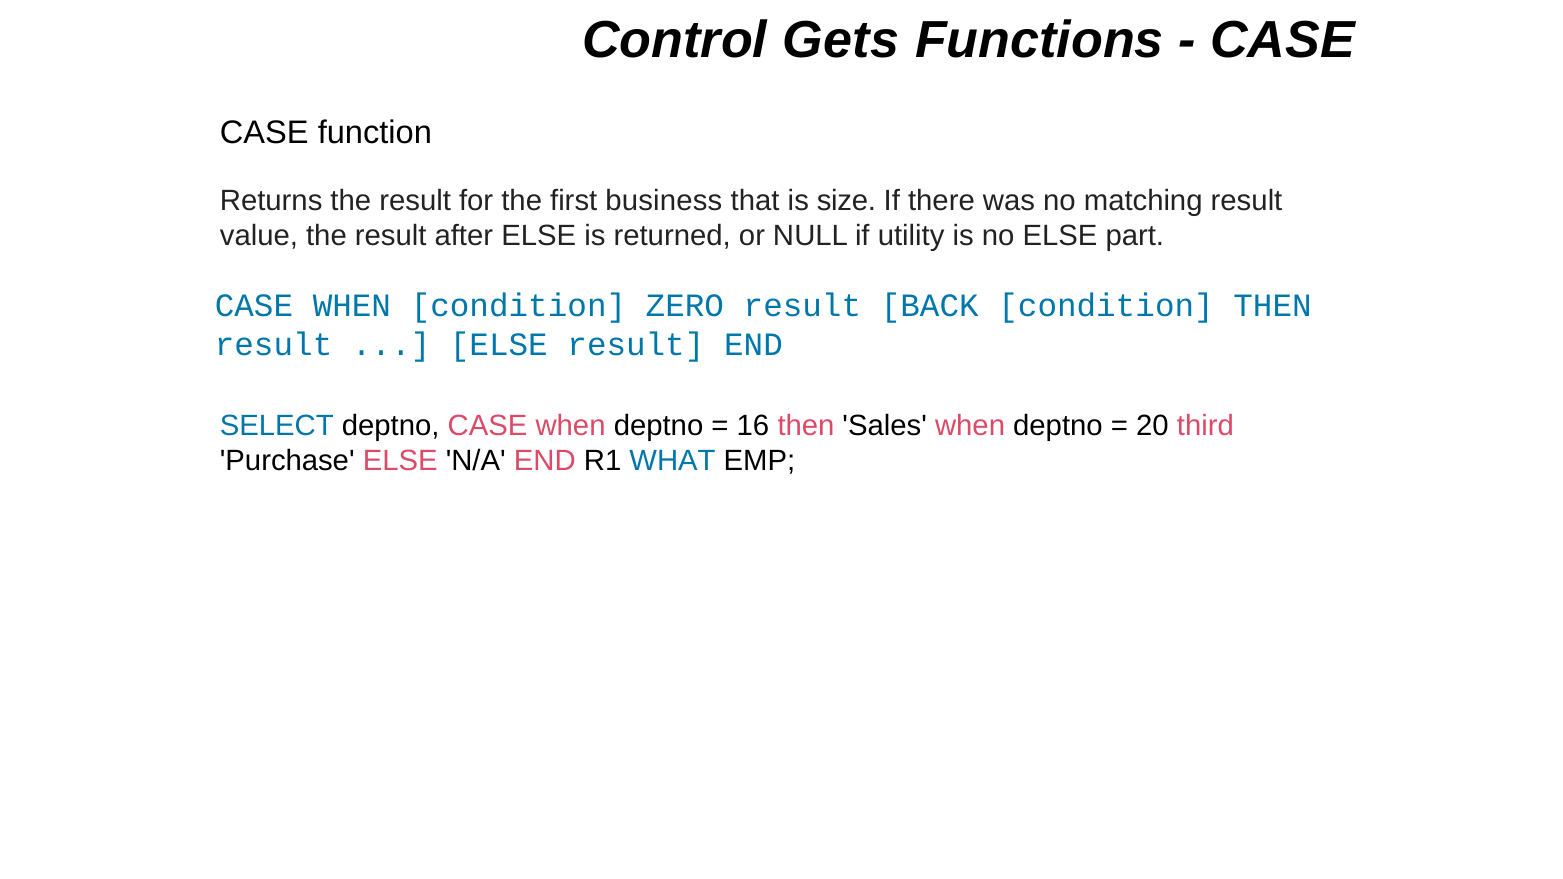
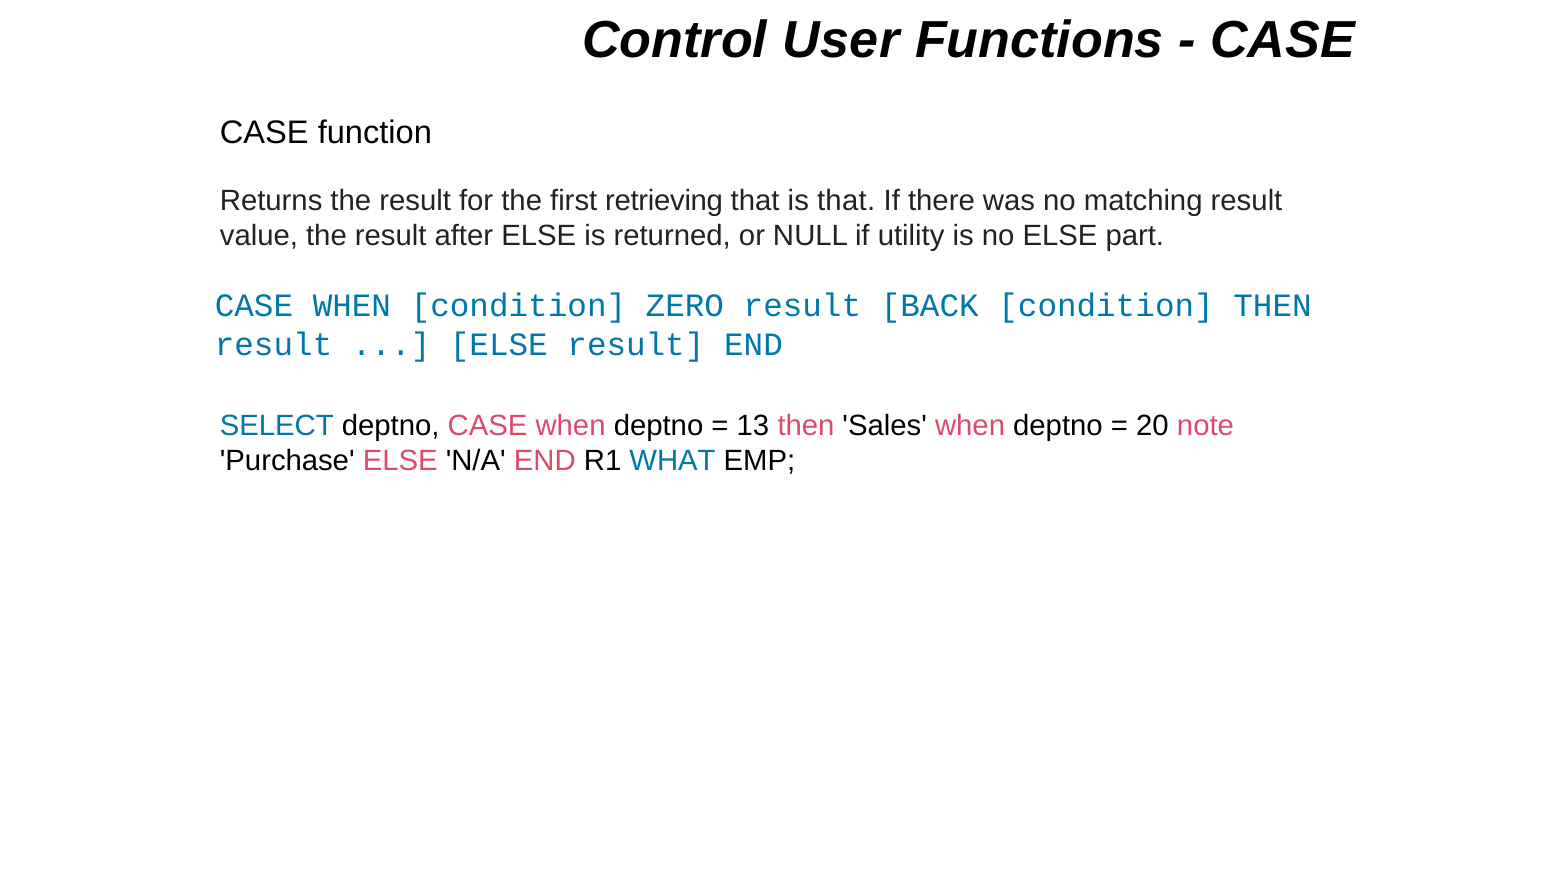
Gets: Gets -> User
business: business -> retrieving
is size: size -> that
16: 16 -> 13
third: third -> note
